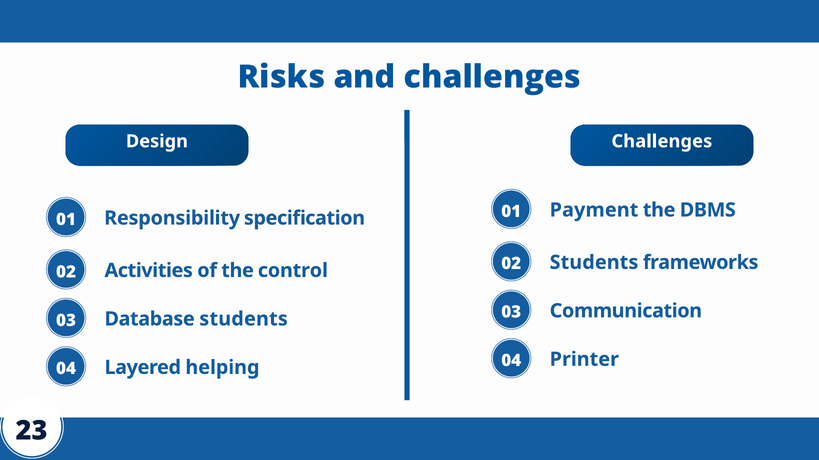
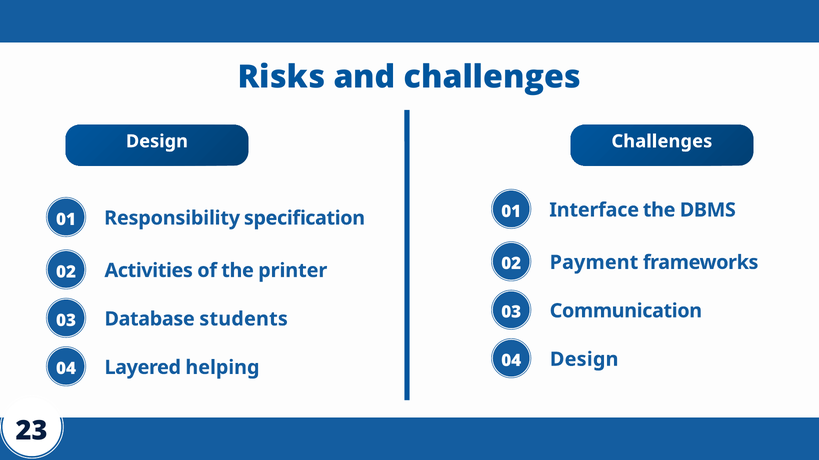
Payment: Payment -> Interface
Students at (594, 263): Students -> Payment
control: control -> printer
Printer at (584, 360): Printer -> Design
